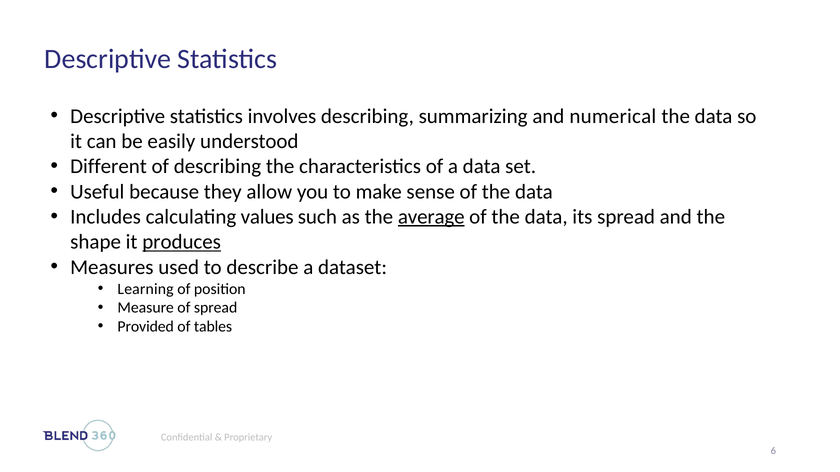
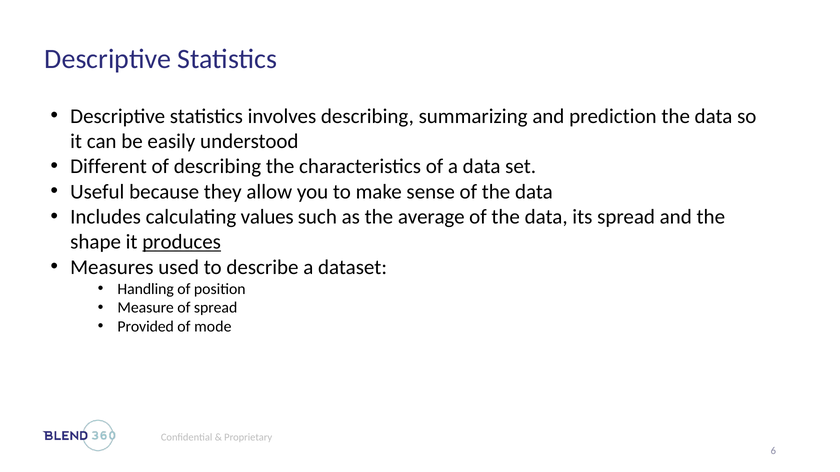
numerical: numerical -> prediction
average underline: present -> none
Learning: Learning -> Handling
tables: tables -> mode
